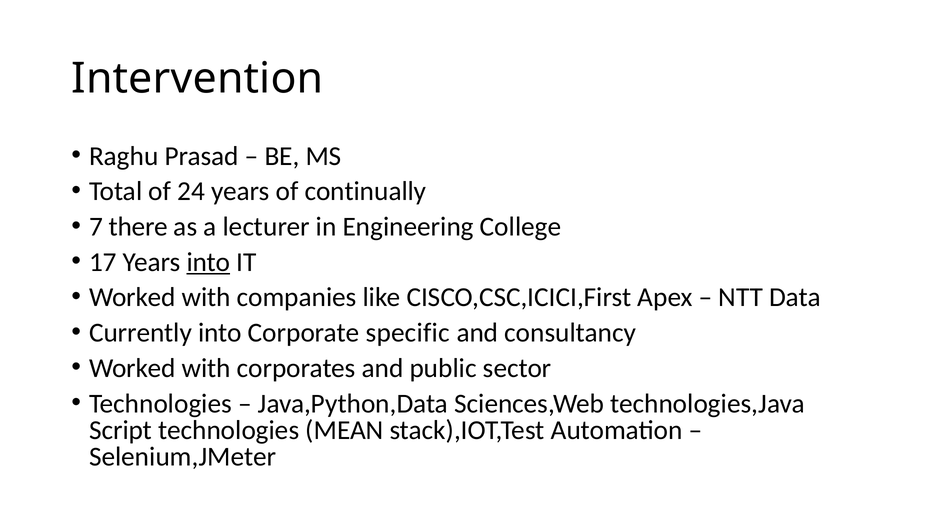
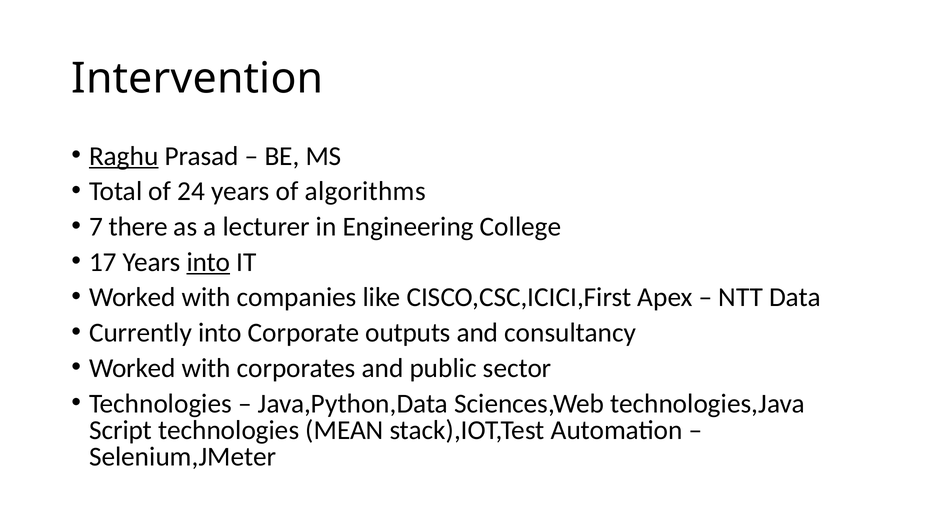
Raghu underline: none -> present
continually: continually -> algorithms
specific: specific -> outputs
